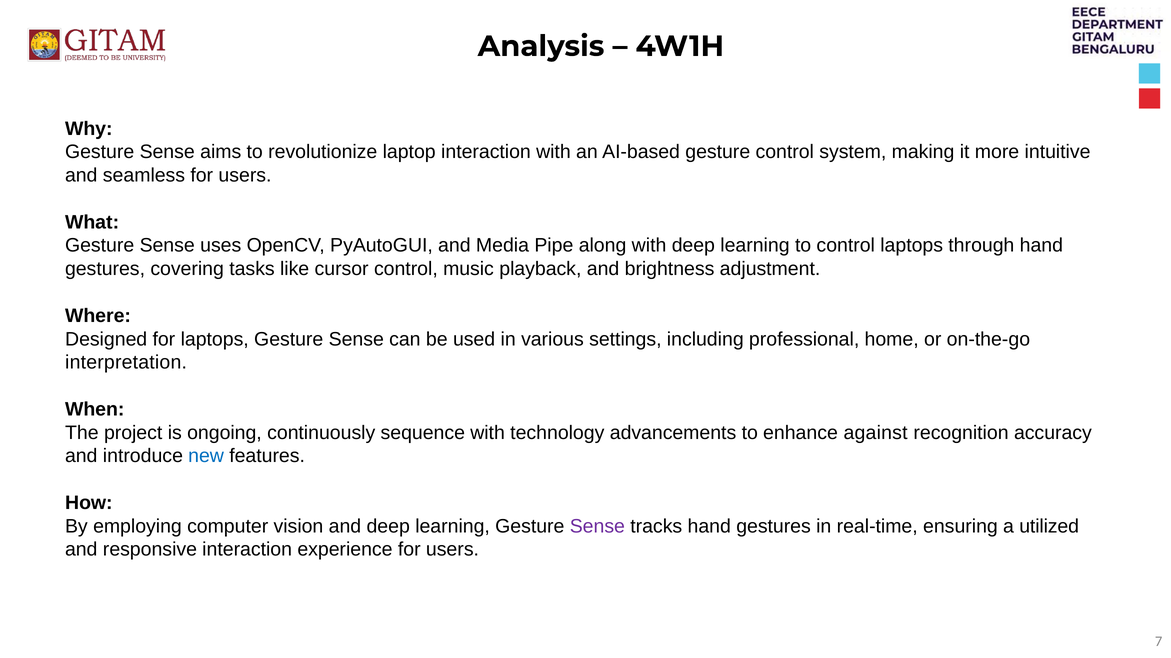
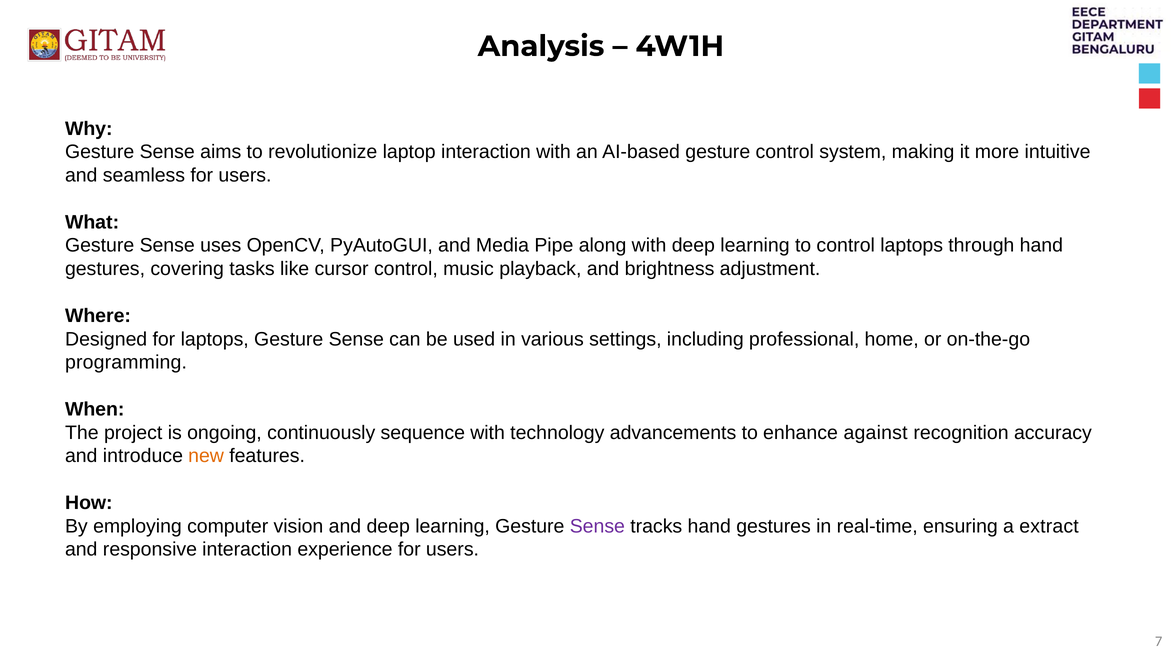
interpretation: interpretation -> programming
new colour: blue -> orange
utilized: utilized -> extract
